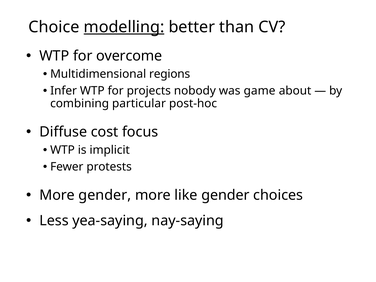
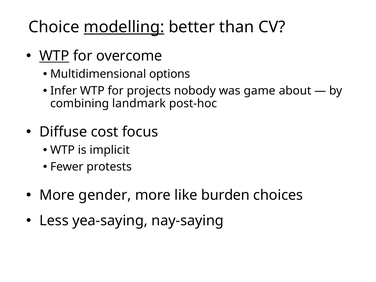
WTP at (54, 56) underline: none -> present
regions: regions -> options
particular: particular -> landmark
like gender: gender -> burden
